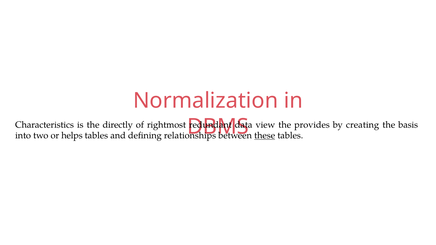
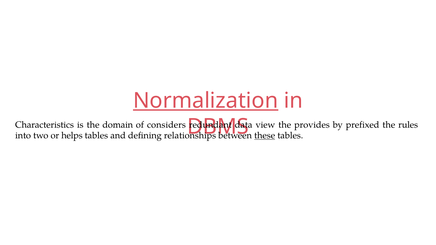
Normalization underline: none -> present
directly: directly -> domain
rightmost: rightmost -> considers
creating: creating -> prefixed
basis: basis -> rules
